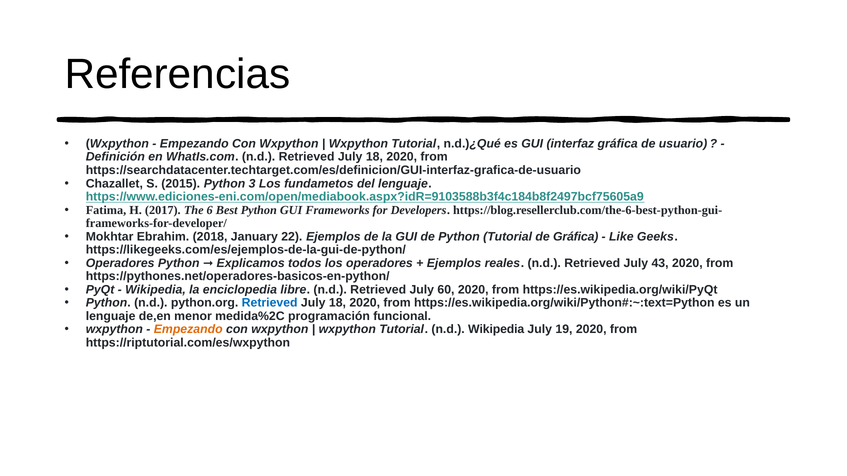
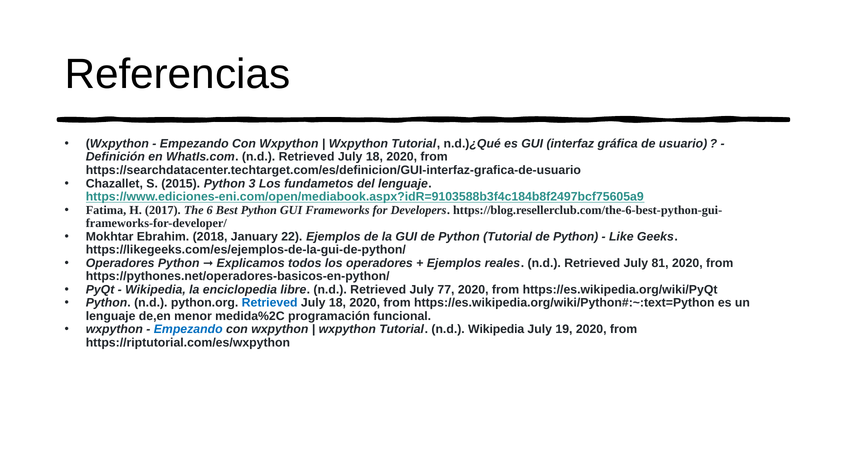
Tutorial de Gráfica: Gráfica -> Python
43: 43 -> 81
60: 60 -> 77
Empezando at (188, 330) colour: orange -> blue
